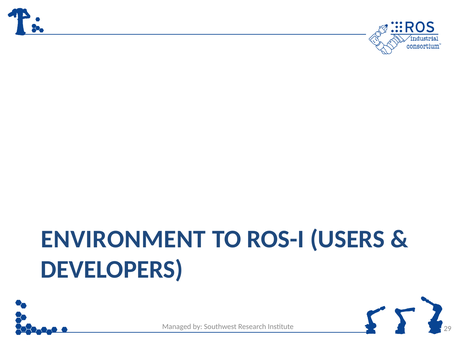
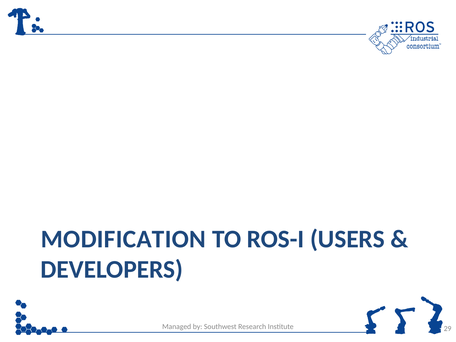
ENVIRONMENT: ENVIRONMENT -> MODIFICATION
